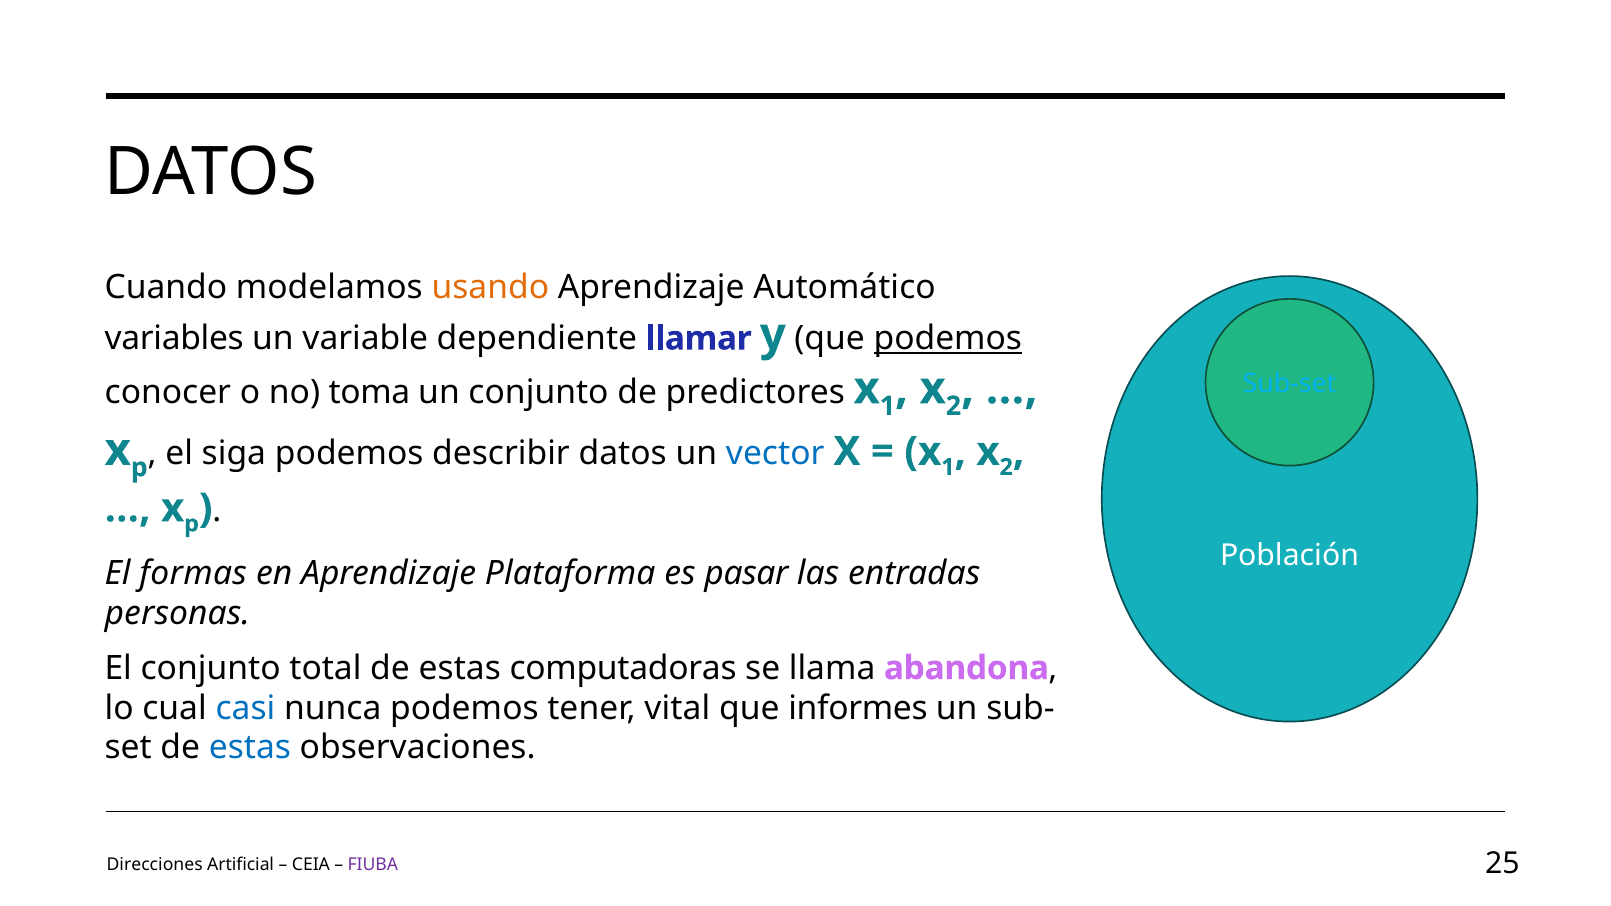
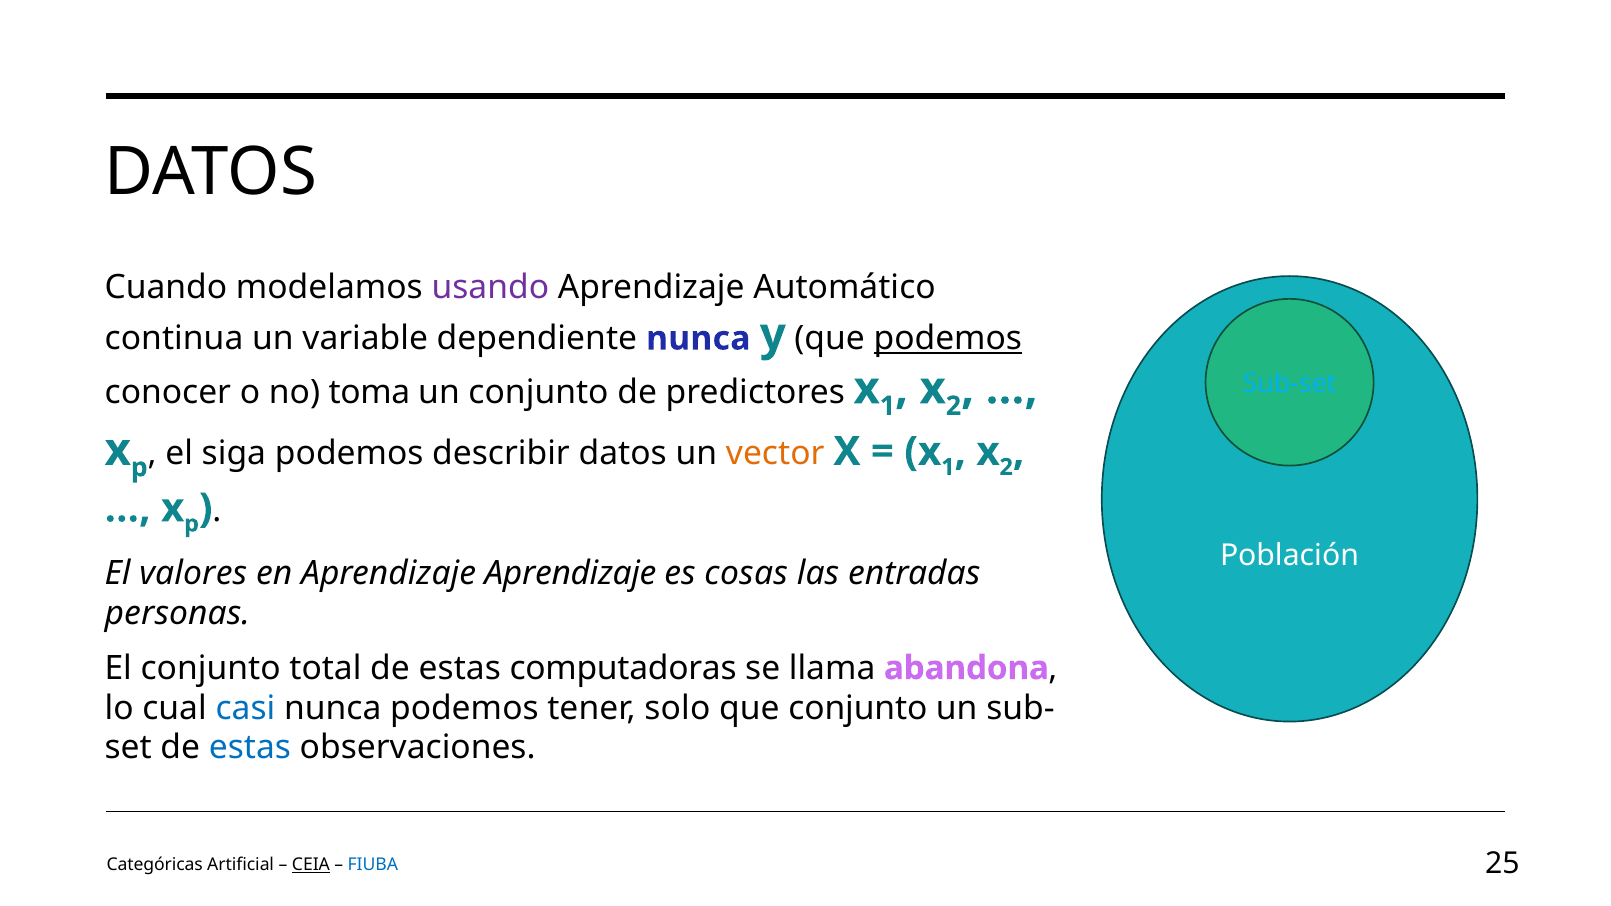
usando colour: orange -> purple
variables: variables -> continua
dependiente llamar: llamar -> nunca
vector colour: blue -> orange
formas: formas -> valores
Aprendizaje Plataforma: Plataforma -> Aprendizaje
pasar: pasar -> cosas
vital: vital -> solo
que informes: informes -> conjunto
Direcciones: Direcciones -> Categóricas
CEIA underline: none -> present
FIUBA colour: purple -> blue
